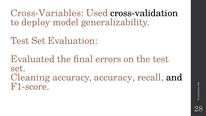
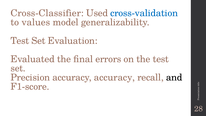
Cross-Variables: Cross-Variables -> Cross-Classifier
cross-validation colour: black -> blue
deploy: deploy -> values
Cleaning: Cleaning -> Precision
